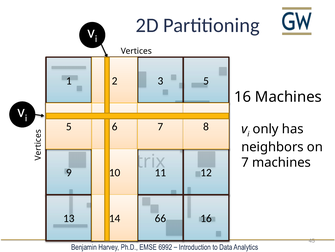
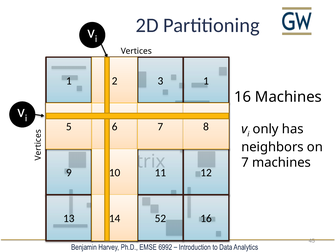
3 5: 5 -> 1
66: 66 -> 52
